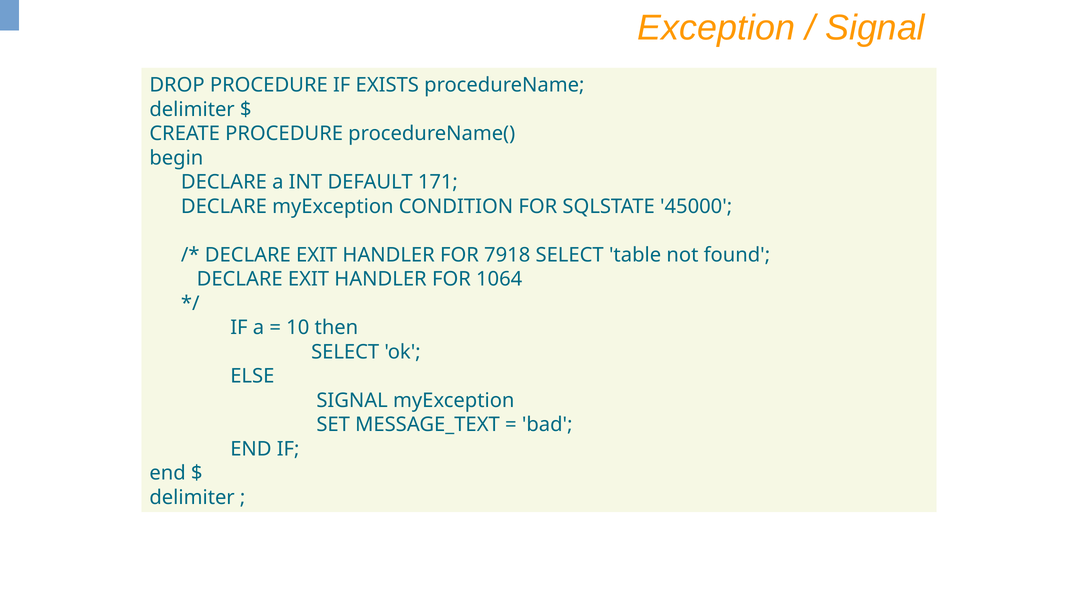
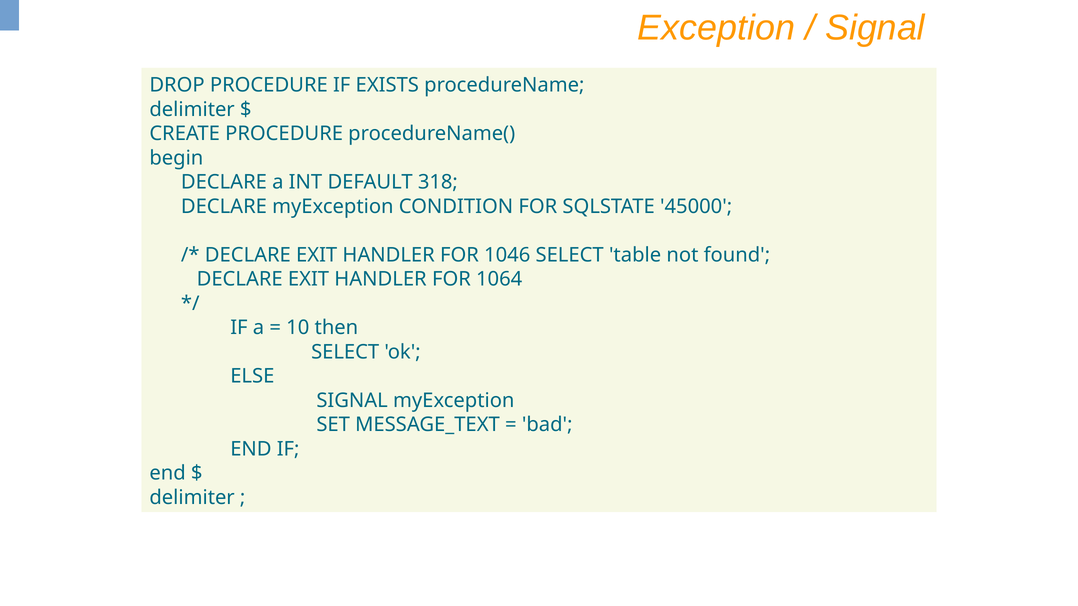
171: 171 -> 318
7918: 7918 -> 1046
